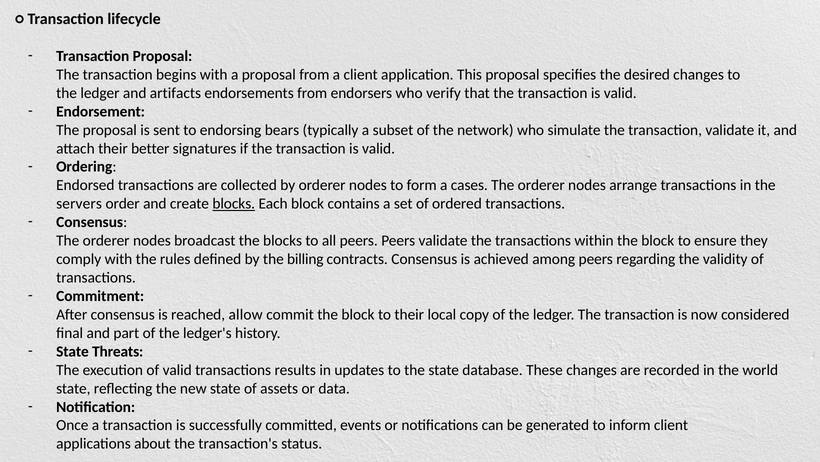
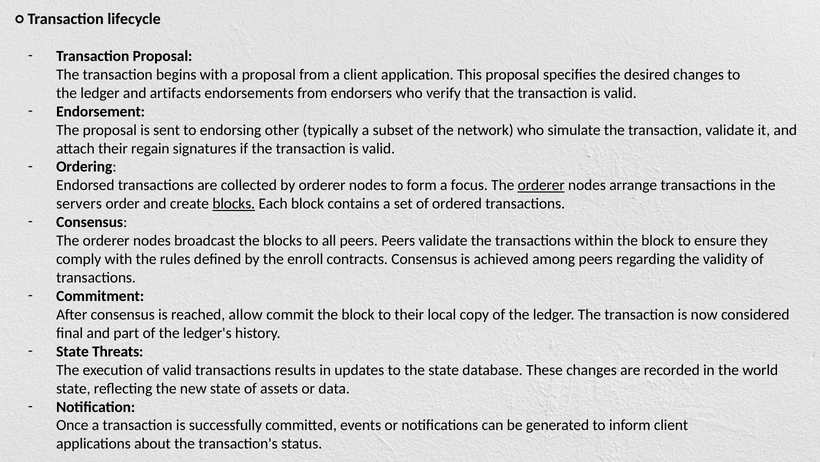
bears: bears -> other
better: better -> regain
cases: cases -> focus
orderer at (541, 185) underline: none -> present
billing: billing -> enroll
